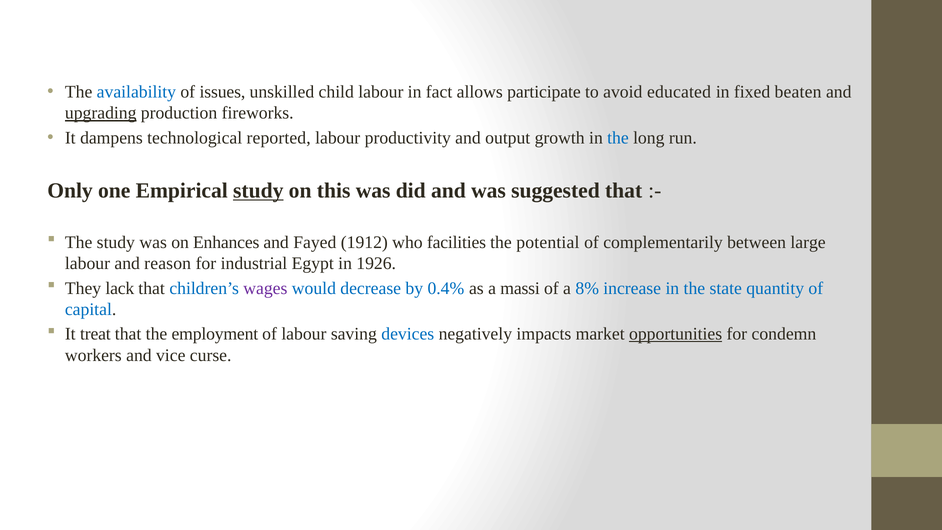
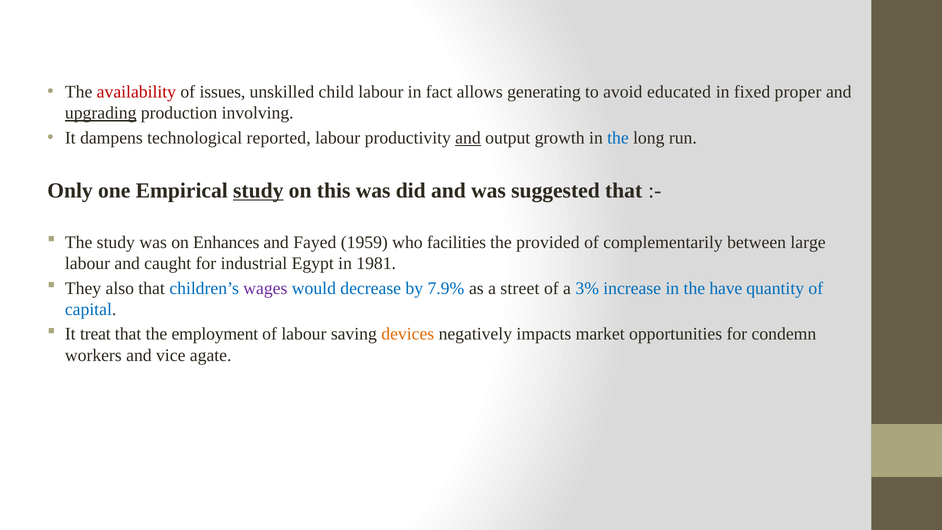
availability colour: blue -> red
participate: participate -> generating
beaten: beaten -> proper
fireworks: fireworks -> involving
and at (468, 138) underline: none -> present
1912: 1912 -> 1959
potential: potential -> provided
reason: reason -> caught
1926: 1926 -> 1981
lack: lack -> also
0.4%: 0.4% -> 7.9%
massi: massi -> street
8%: 8% -> 3%
state: state -> have
devices colour: blue -> orange
opportunities underline: present -> none
curse: curse -> agate
